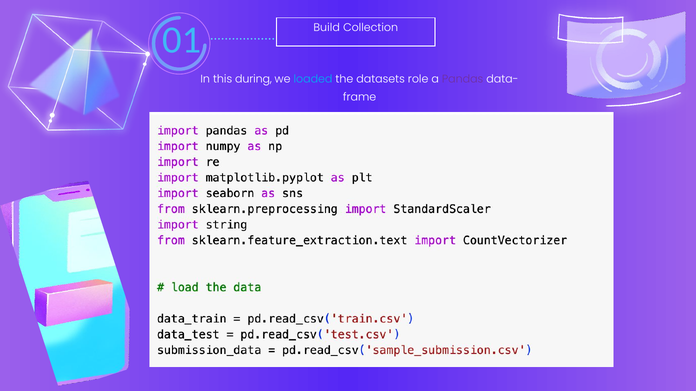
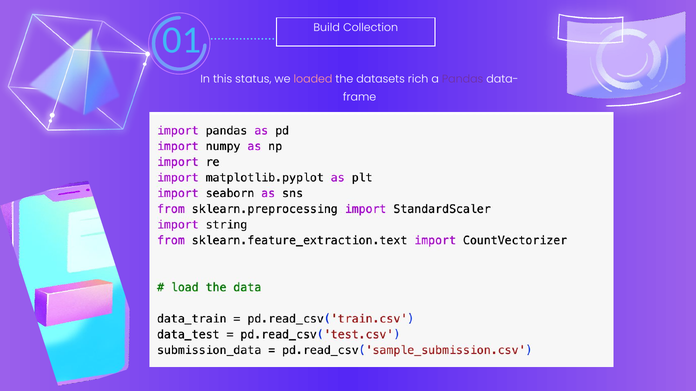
during: during -> status
loaded colour: light blue -> pink
role: role -> rich
